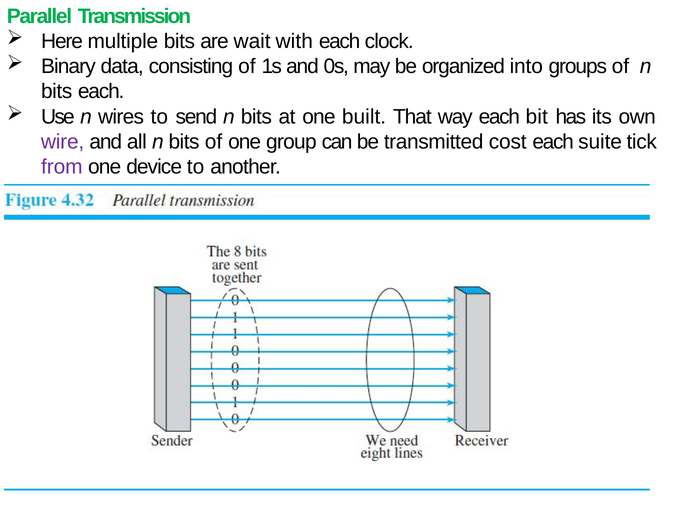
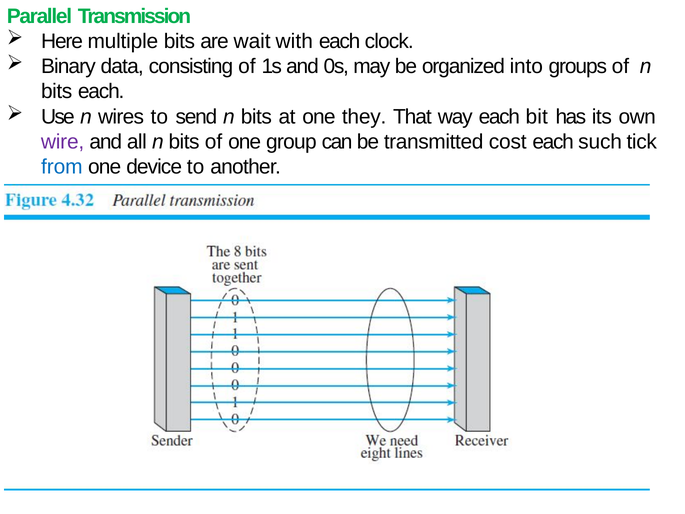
built: built -> they
suite: suite -> such
from colour: purple -> blue
